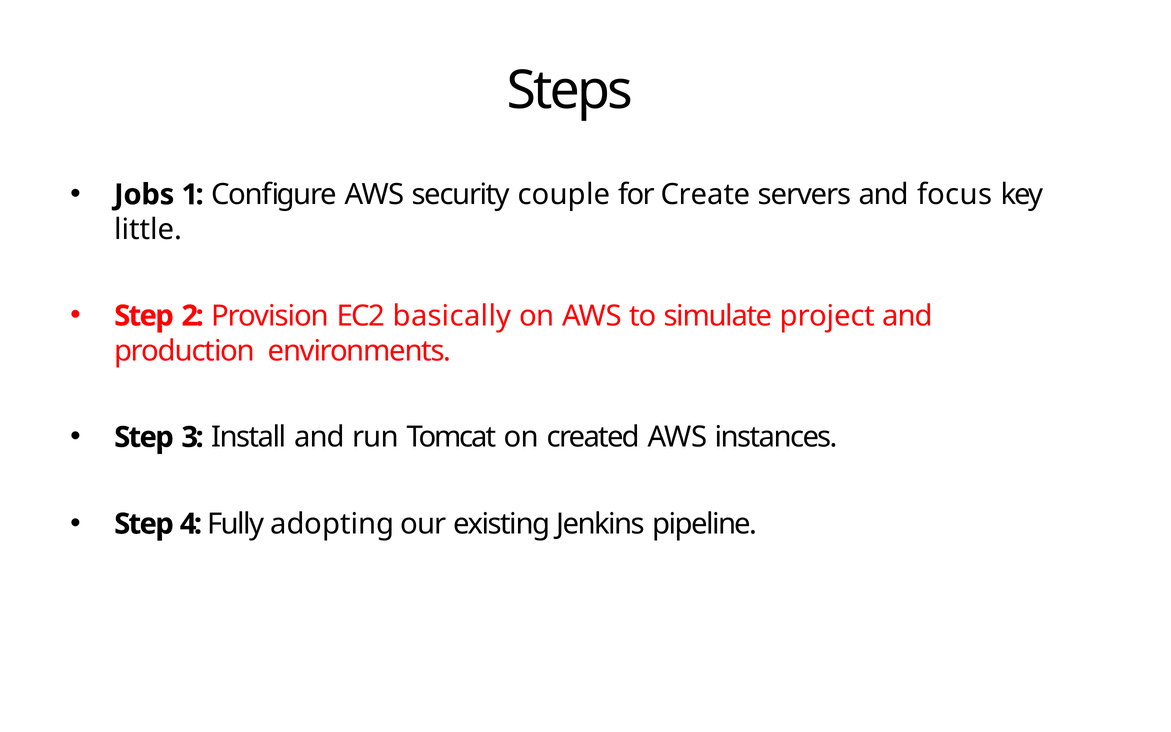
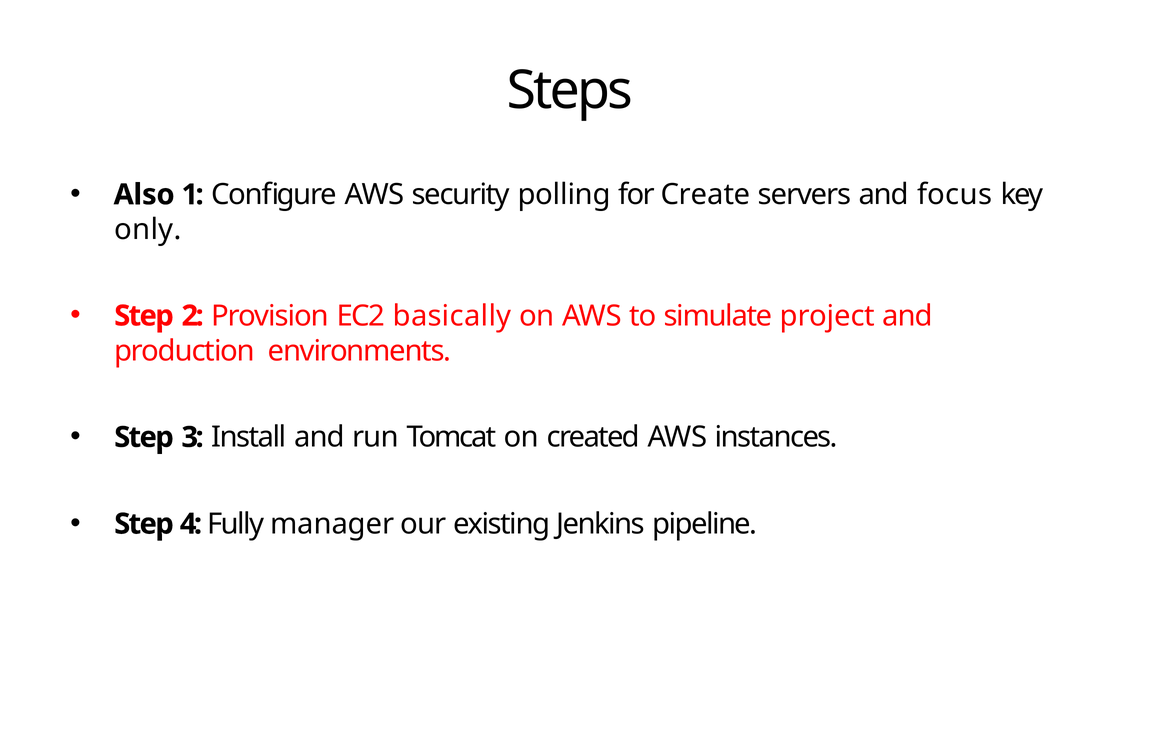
Jobs: Jobs -> Also
couple: couple -> polling
little: little -> only
adopting: adopting -> manager
